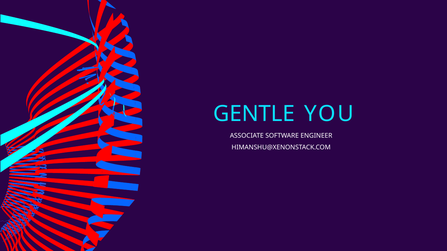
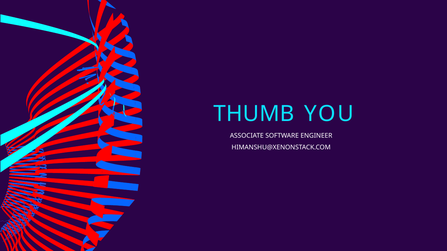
GENTLE: GENTLE -> THUMB
